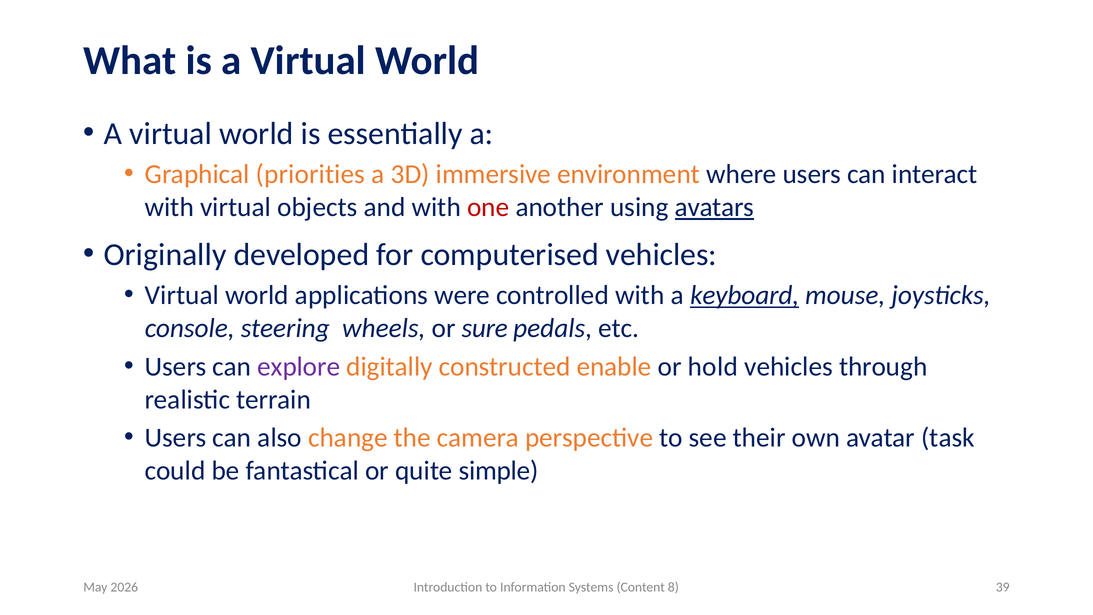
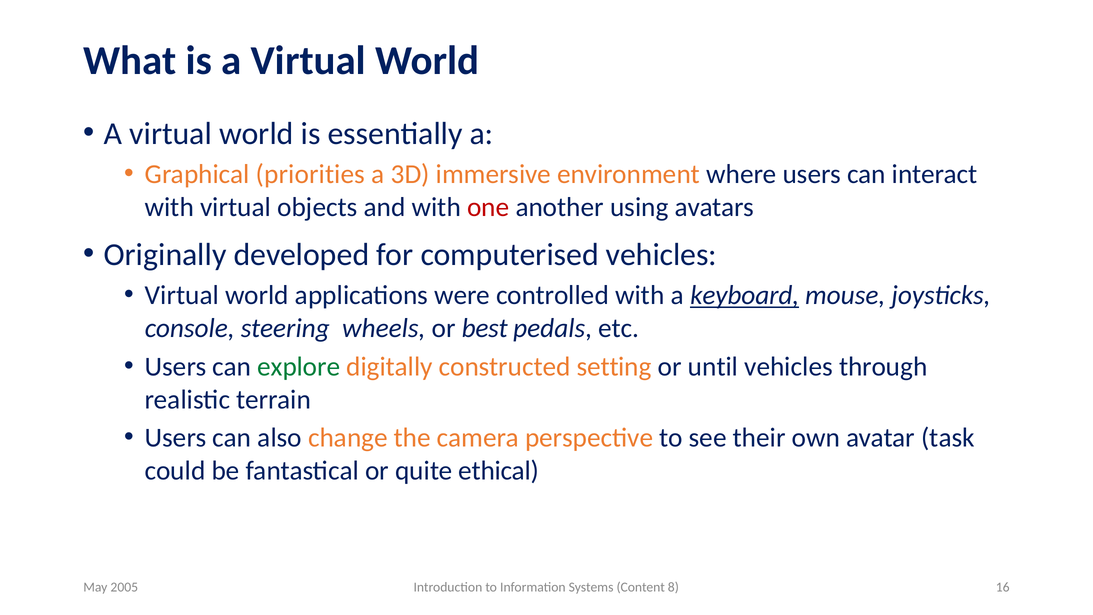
avatars underline: present -> none
sure: sure -> best
explore colour: purple -> green
enable: enable -> setting
hold: hold -> until
simple: simple -> ethical
2026: 2026 -> 2005
39: 39 -> 16
